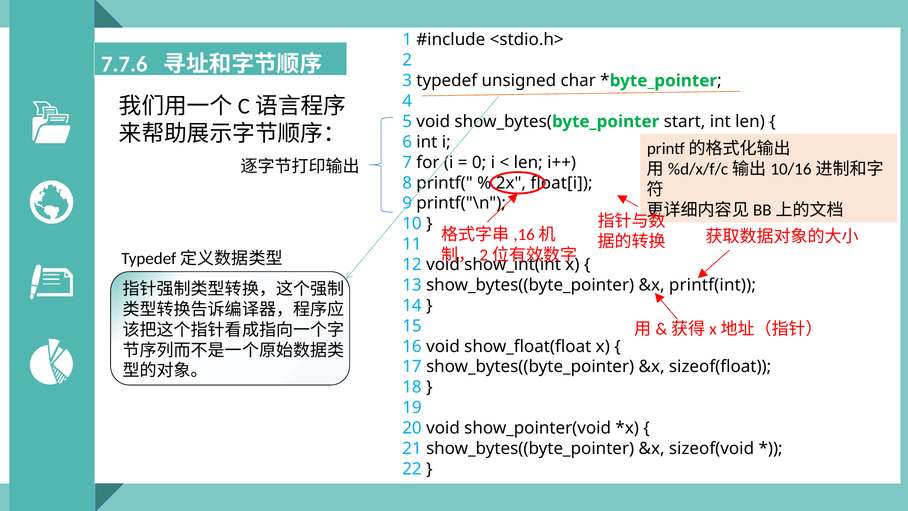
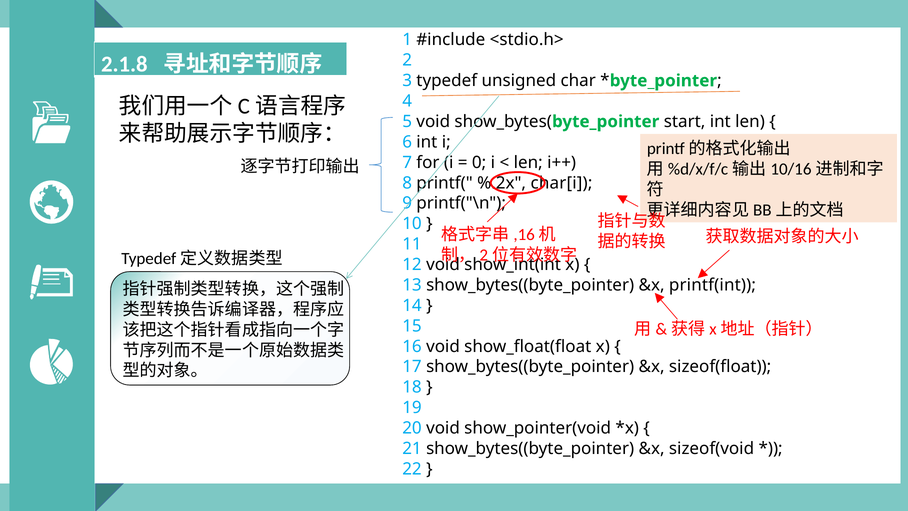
7.7.6: 7.7.6 -> 2.1.8
float[i: float[i -> char[i
